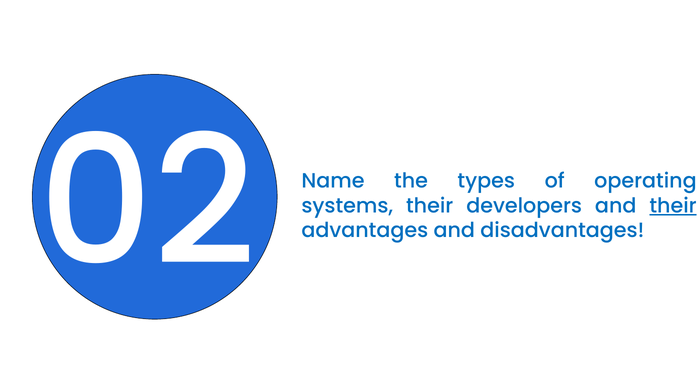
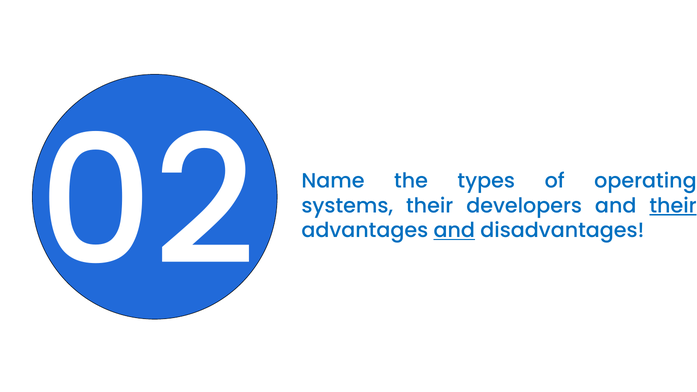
and at (454, 231) underline: none -> present
